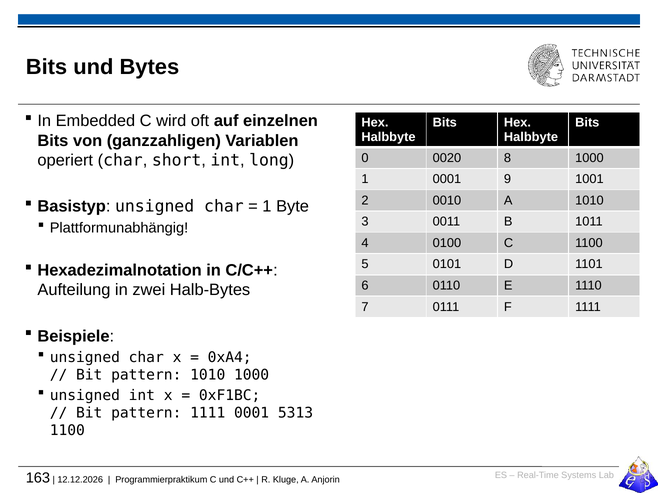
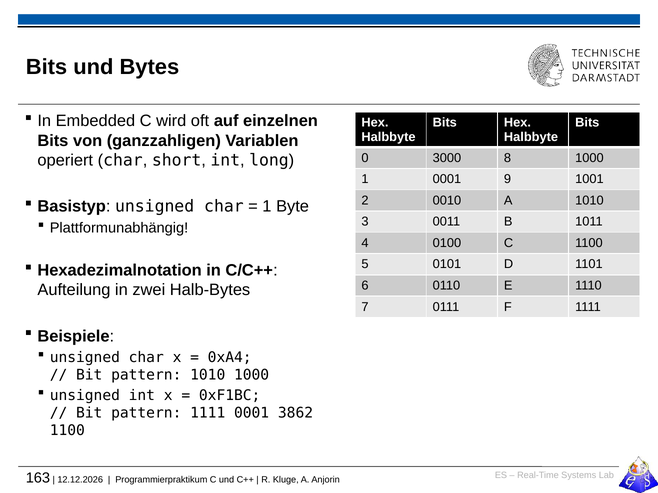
0020: 0020 -> 3000
5313: 5313 -> 3862
